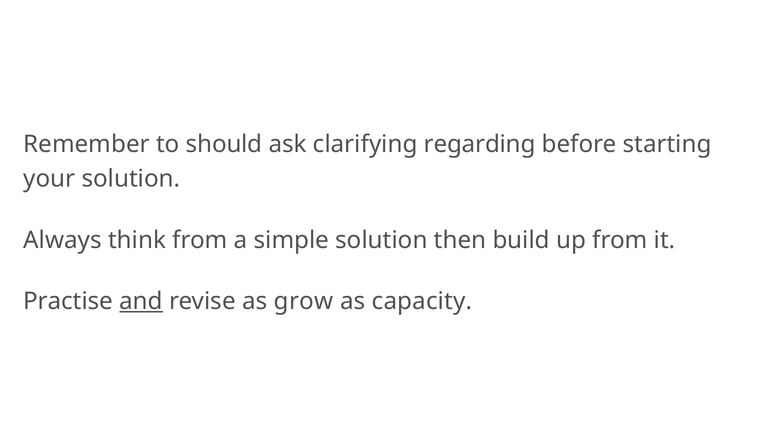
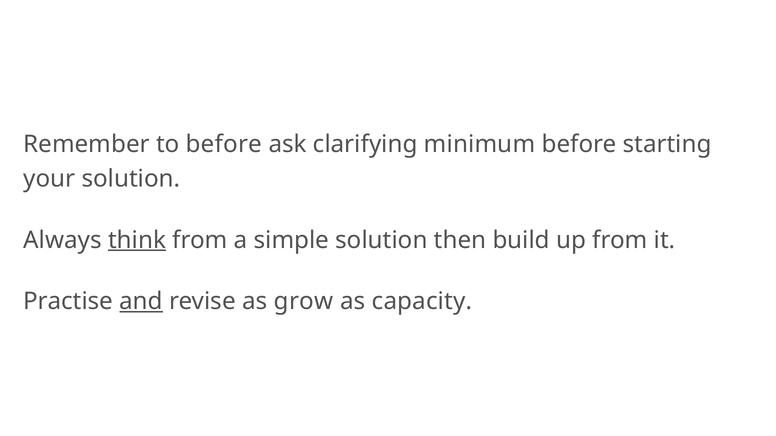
to should: should -> before
regarding: regarding -> minimum
think underline: none -> present
